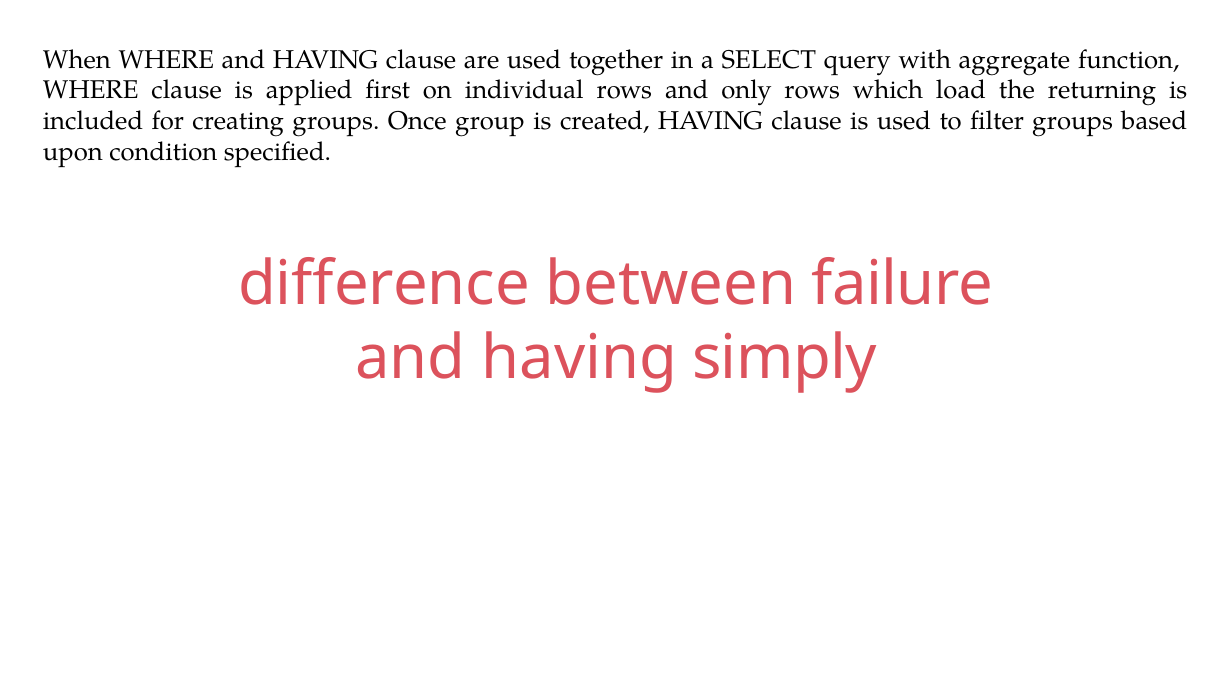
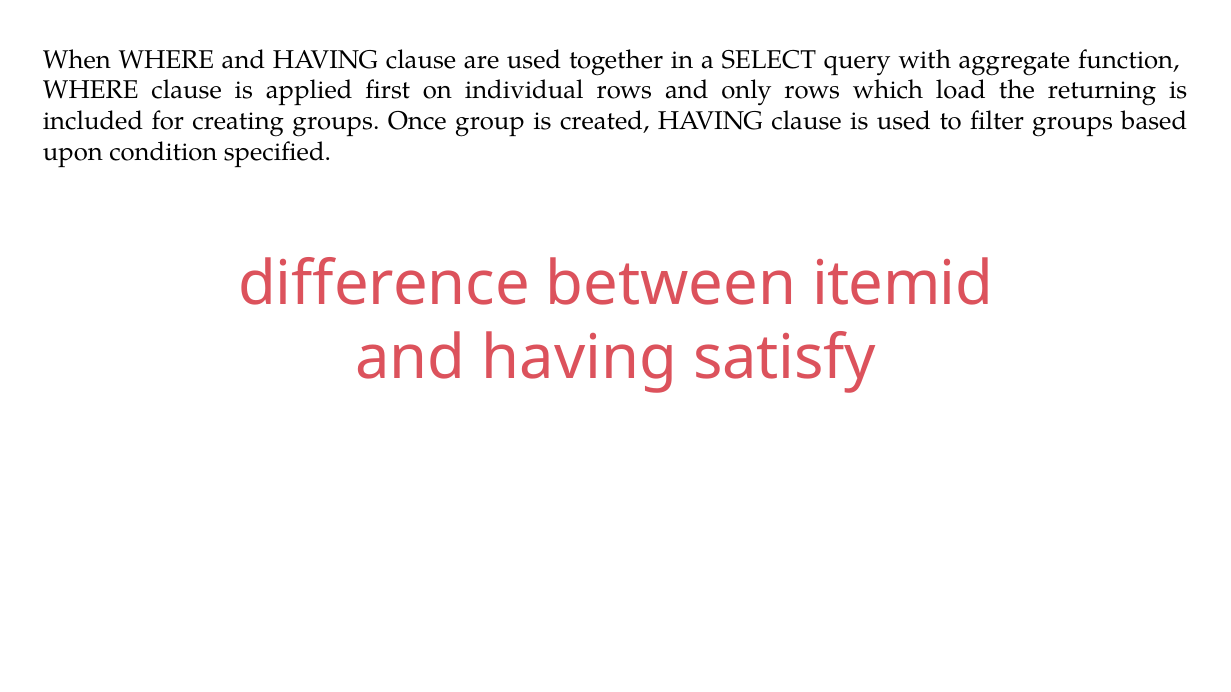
failure: failure -> itemid
simply: simply -> satisfy
